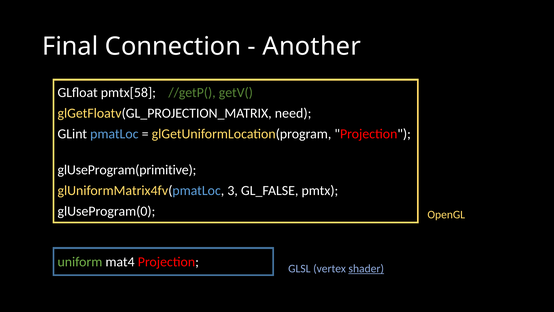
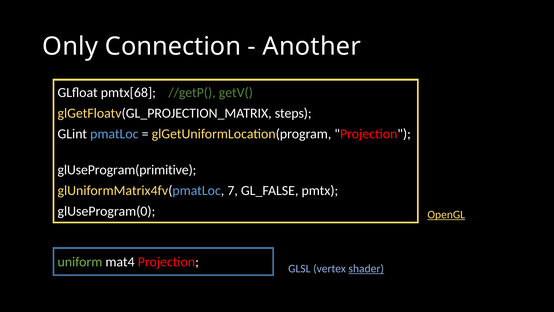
Final: Final -> Only
pmtx[58: pmtx[58 -> pmtx[68
need: need -> steps
3: 3 -> 7
OpenGL underline: none -> present
